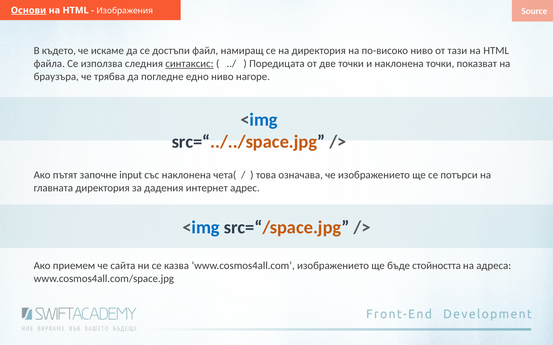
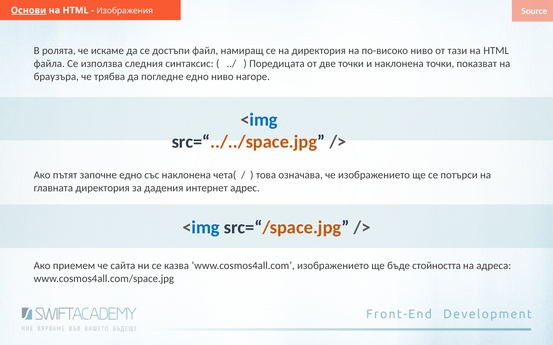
където: където -> ролята
синтаксис underline: present -> none
започне input: input -> едно
